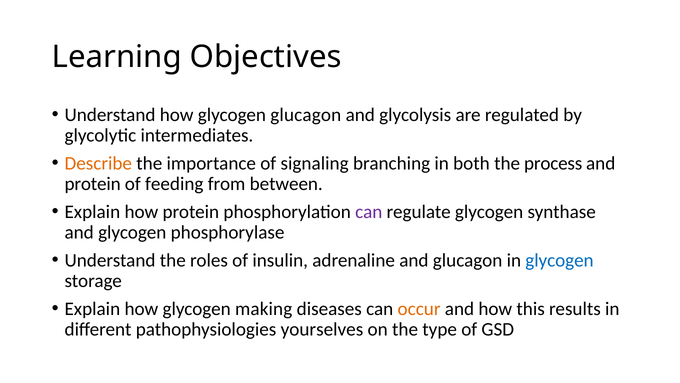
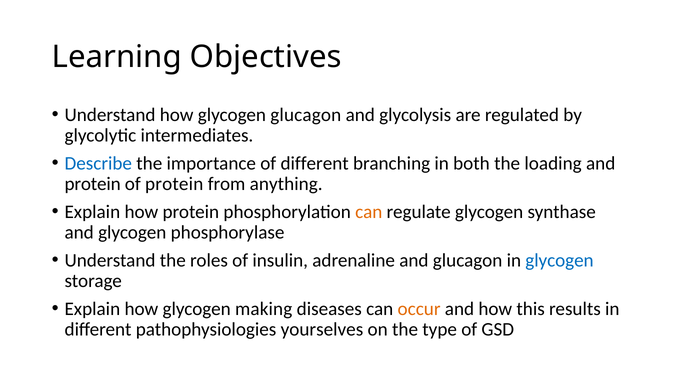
Describe colour: orange -> blue
of signaling: signaling -> different
process: process -> loading
of feeding: feeding -> protein
between: between -> anything
can at (369, 211) colour: purple -> orange
